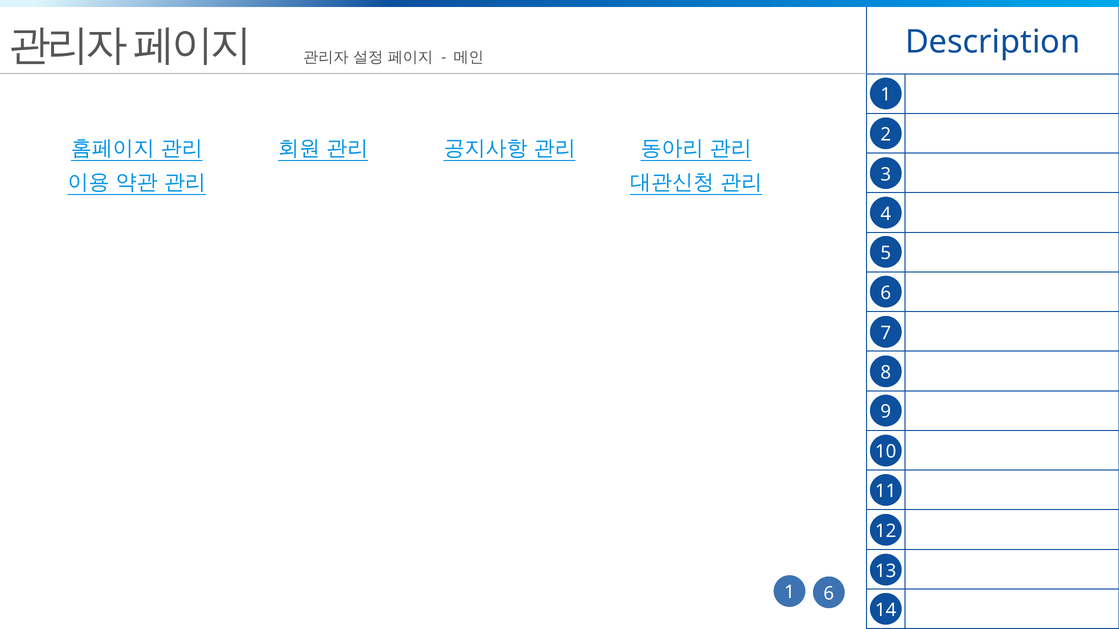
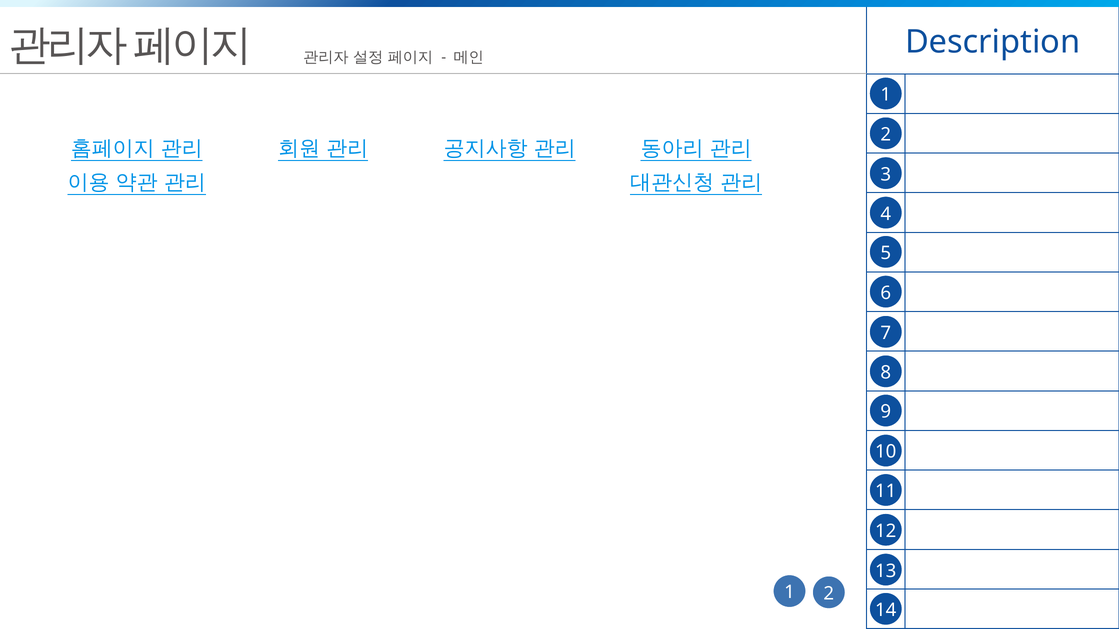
6 at (829, 594): 6 -> 2
